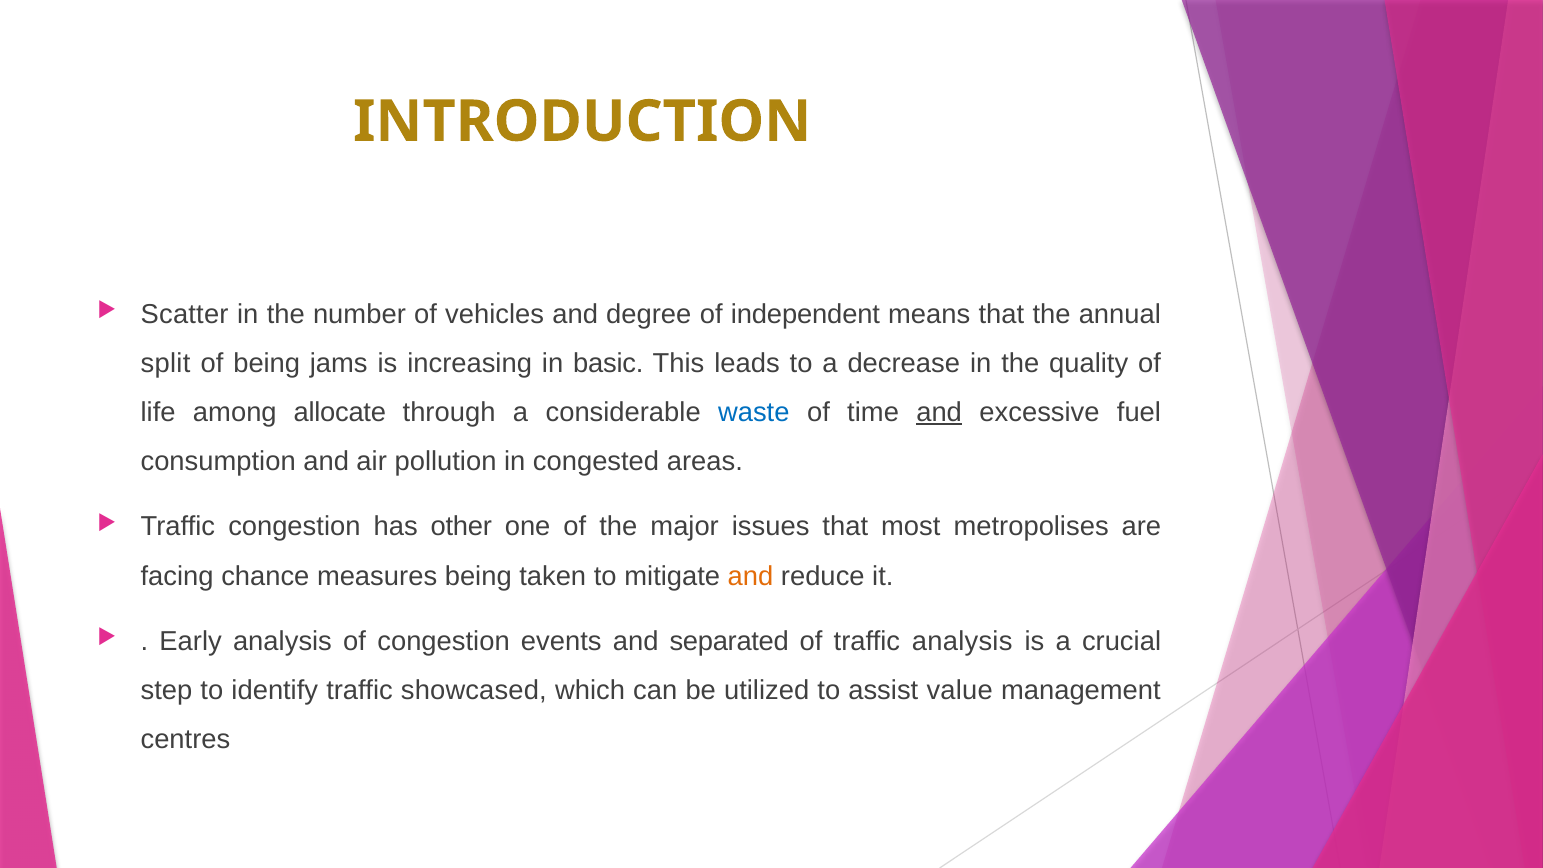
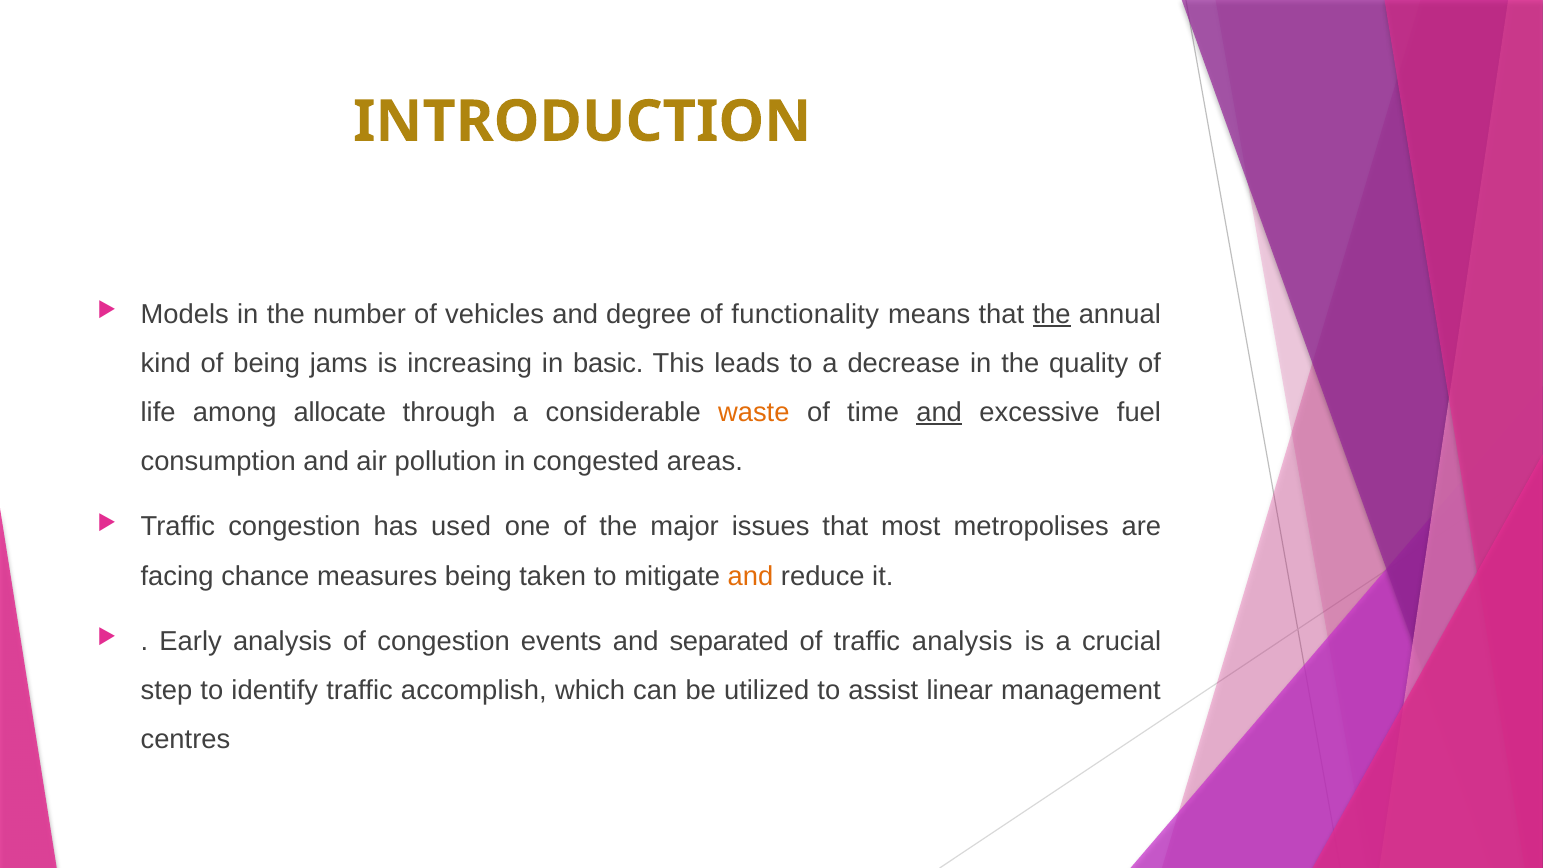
Scatter: Scatter -> Models
independent: independent -> functionality
the at (1052, 314) underline: none -> present
split: split -> kind
waste colour: blue -> orange
other: other -> used
showcased: showcased -> accomplish
value: value -> linear
